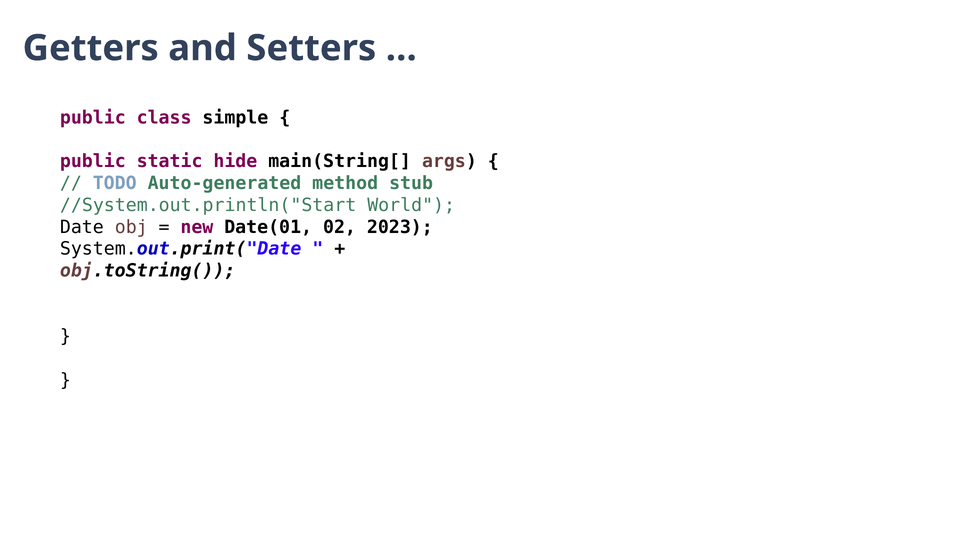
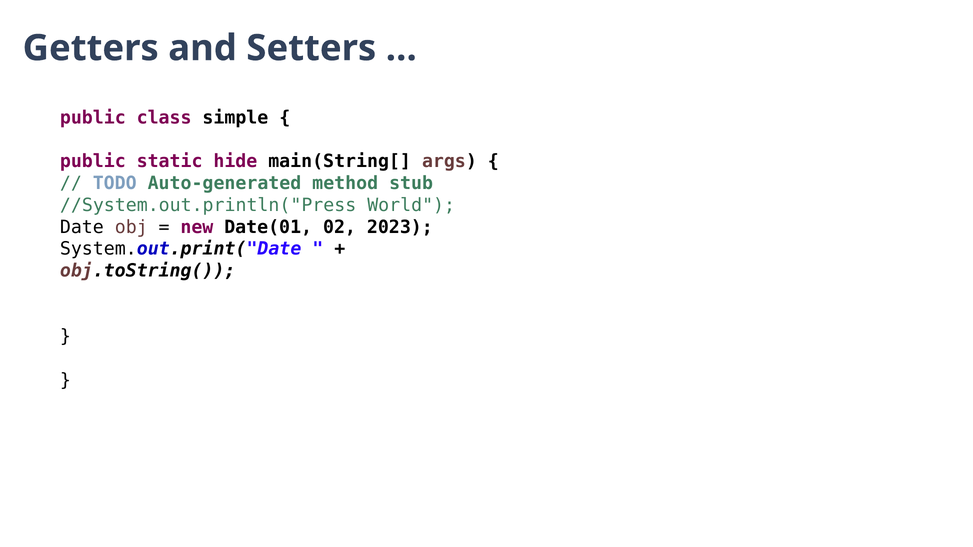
//System.out.println("Start: //System.out.println("Start -> //System.out.println("Press
